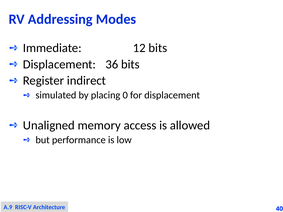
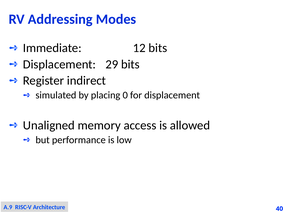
36: 36 -> 29
